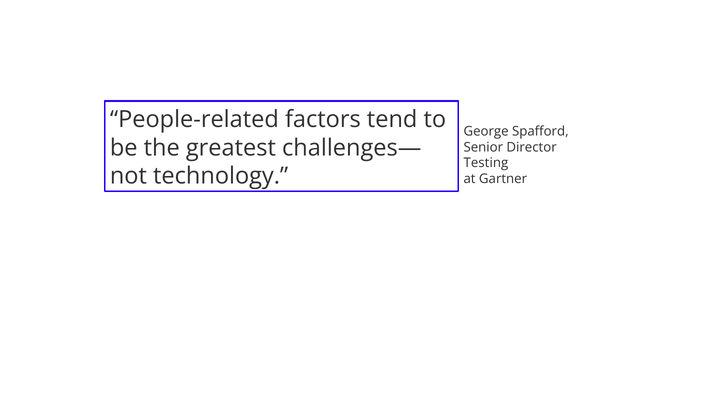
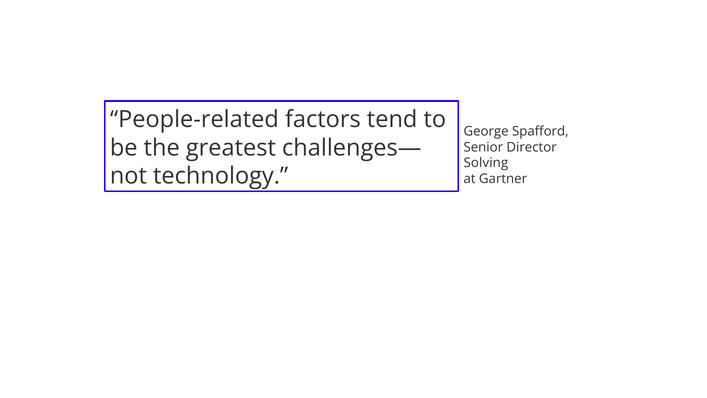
Testing: Testing -> Solving
